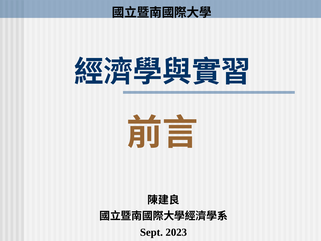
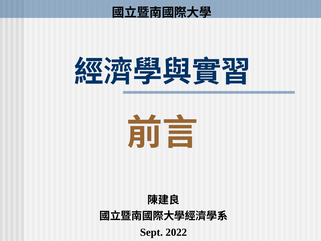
2023: 2023 -> 2022
